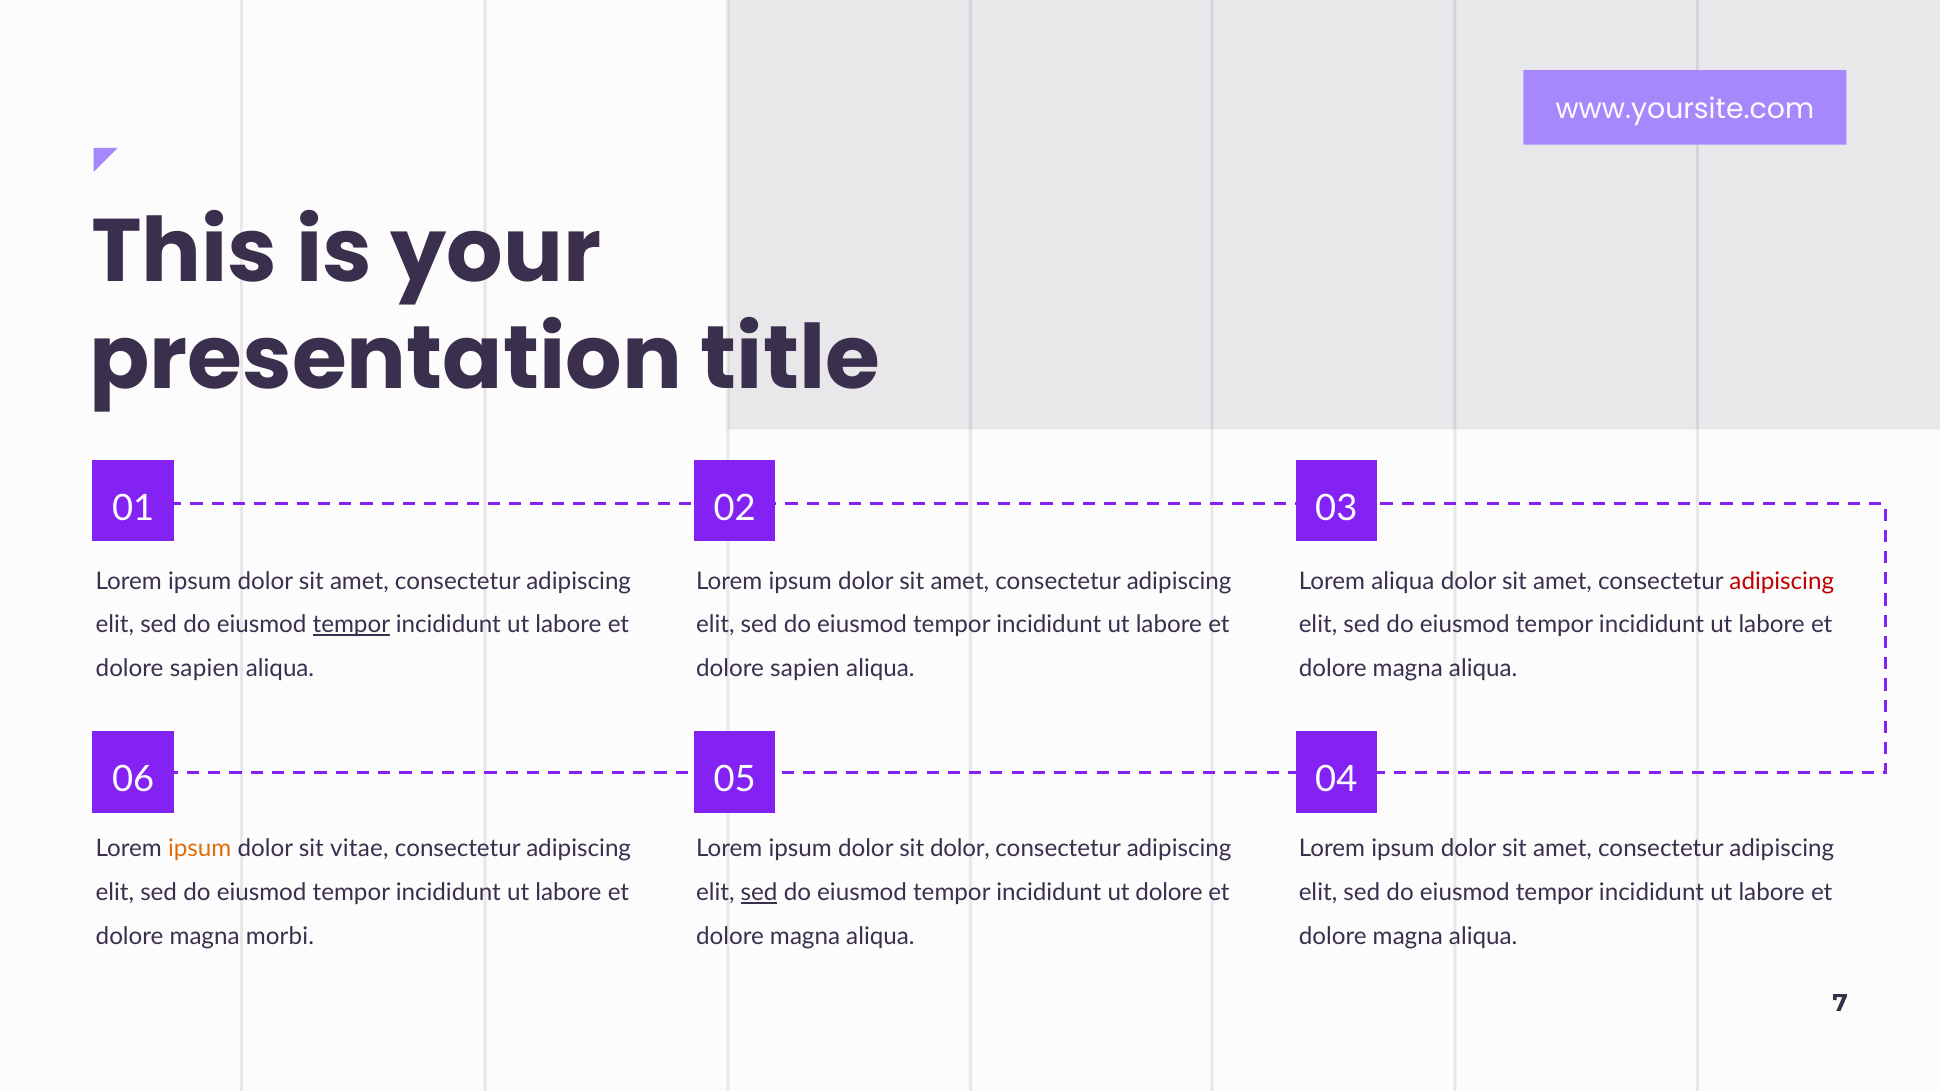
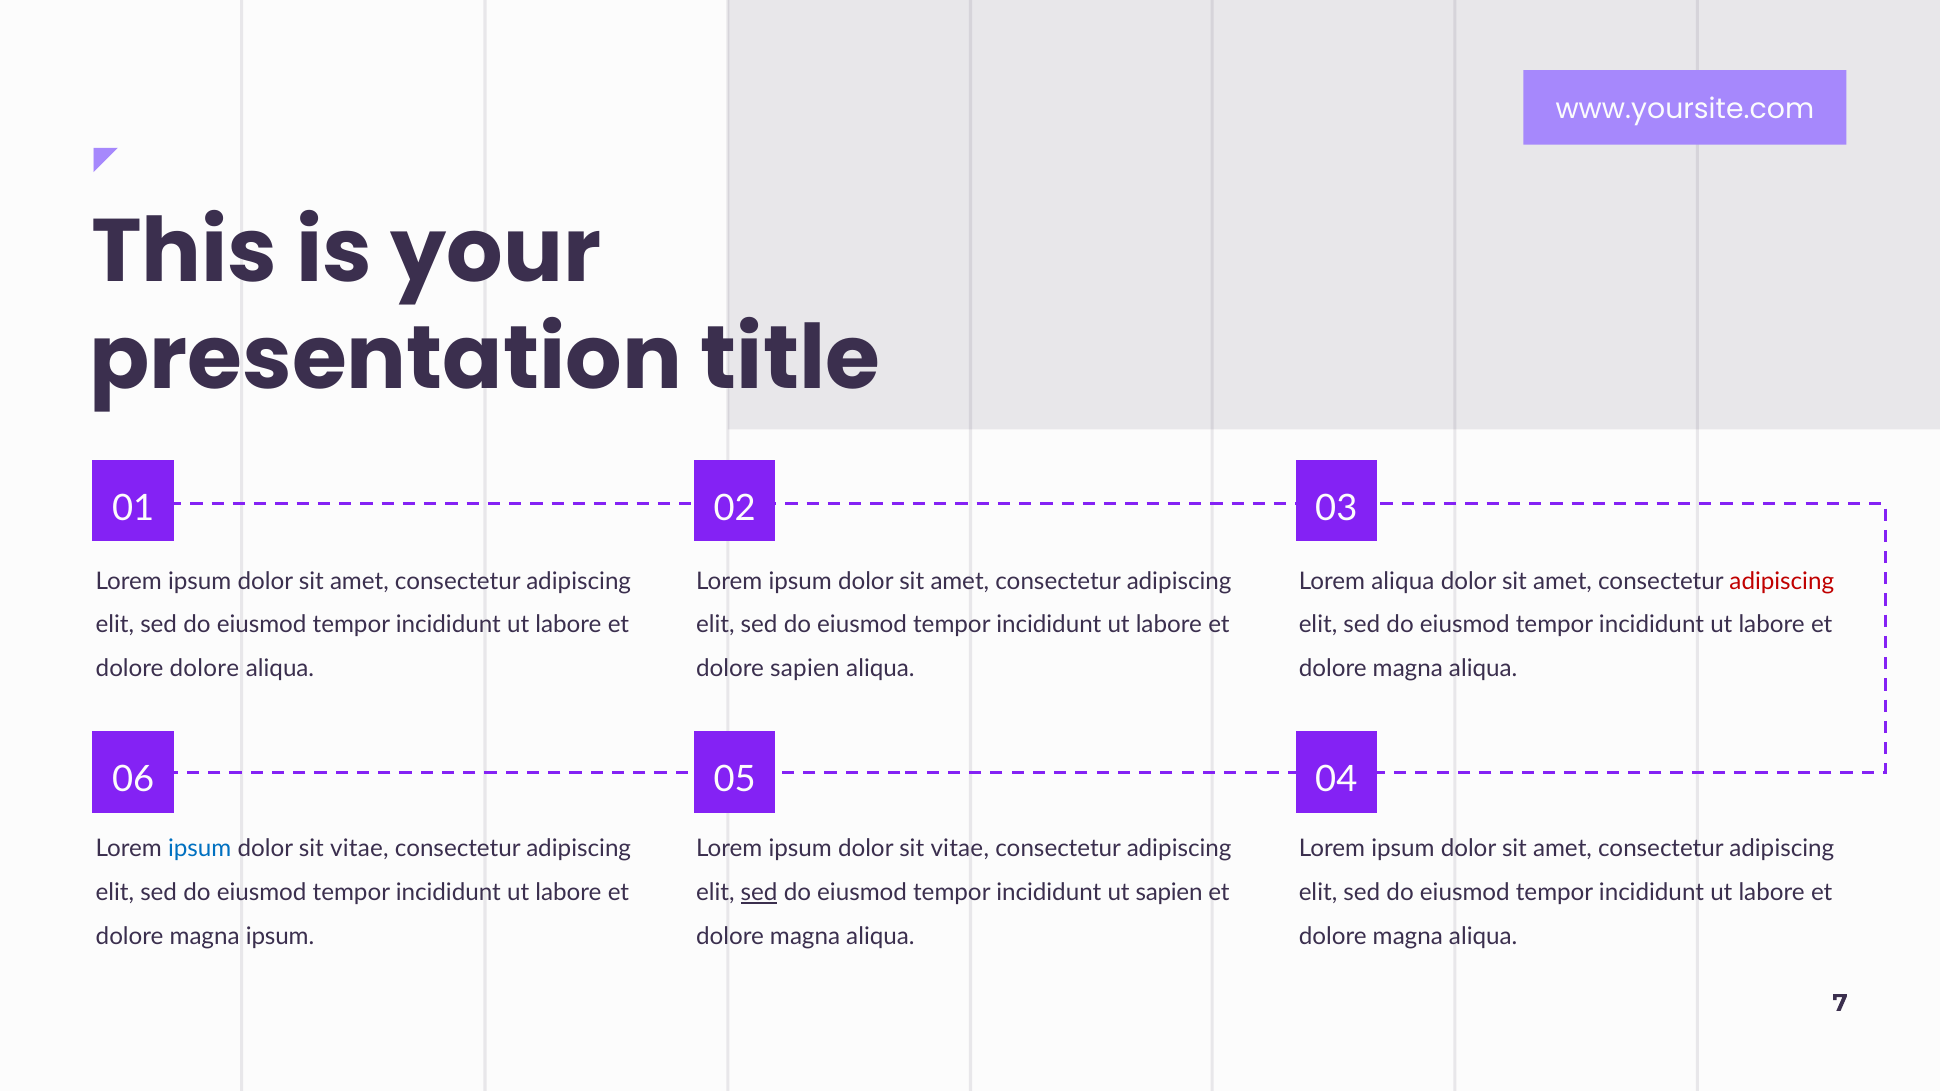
tempor at (351, 625) underline: present -> none
sapien at (204, 668): sapien -> dolore
ipsum at (200, 849) colour: orange -> blue
dolor at (960, 849): dolor -> vitae
ut dolore: dolore -> sapien
magna morbi: morbi -> ipsum
